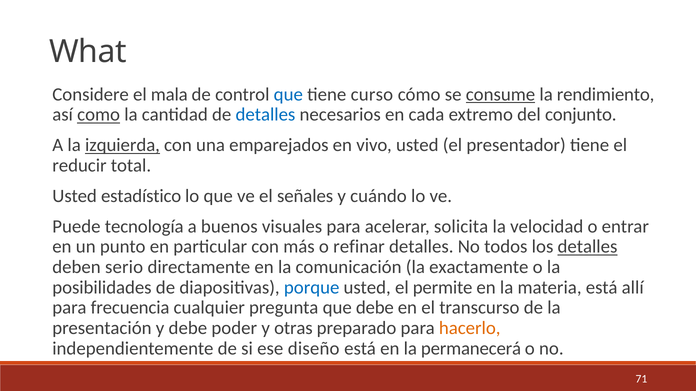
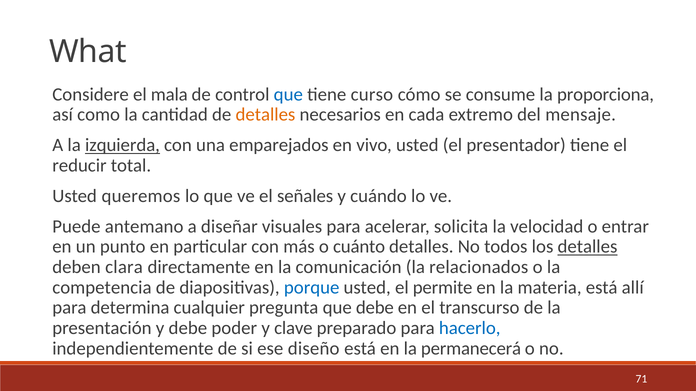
consume underline: present -> none
rendimiento: rendimiento -> proporciona
como underline: present -> none
detalles at (265, 115) colour: blue -> orange
conjunto: conjunto -> mensaje
estadístico: estadístico -> queremos
tecnología: tecnología -> antemano
buenos: buenos -> diseñar
refinar: refinar -> cuánto
serio: serio -> clara
exactamente: exactamente -> relacionados
posibilidades: posibilidades -> competencia
frecuencia: frecuencia -> determina
otras: otras -> clave
hacerlo colour: orange -> blue
